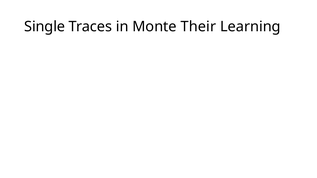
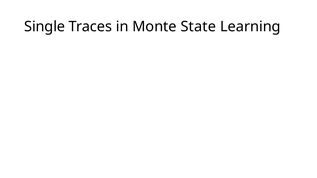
Their: Their -> State
